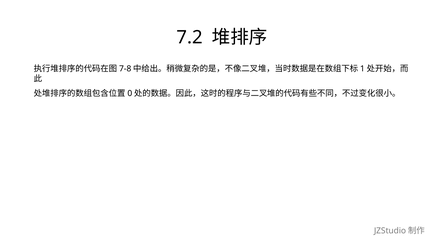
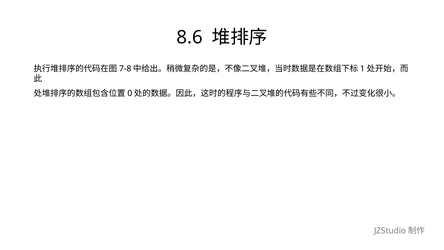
7.2: 7.2 -> 8.6
